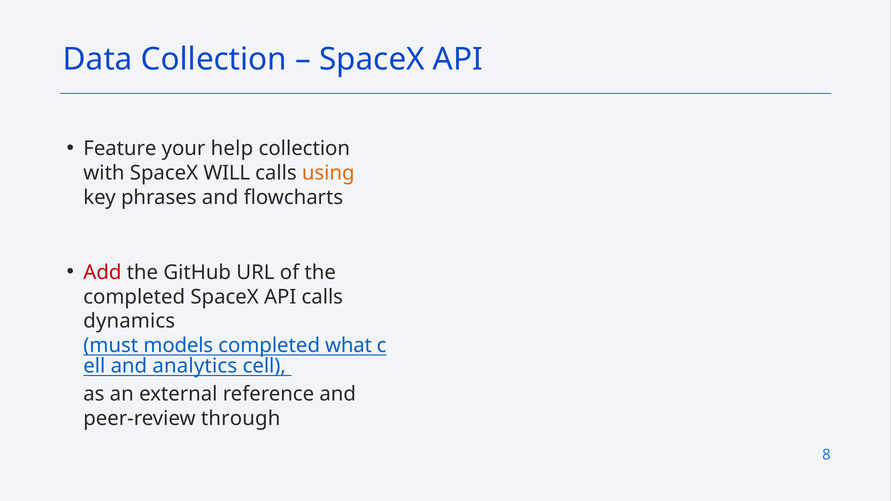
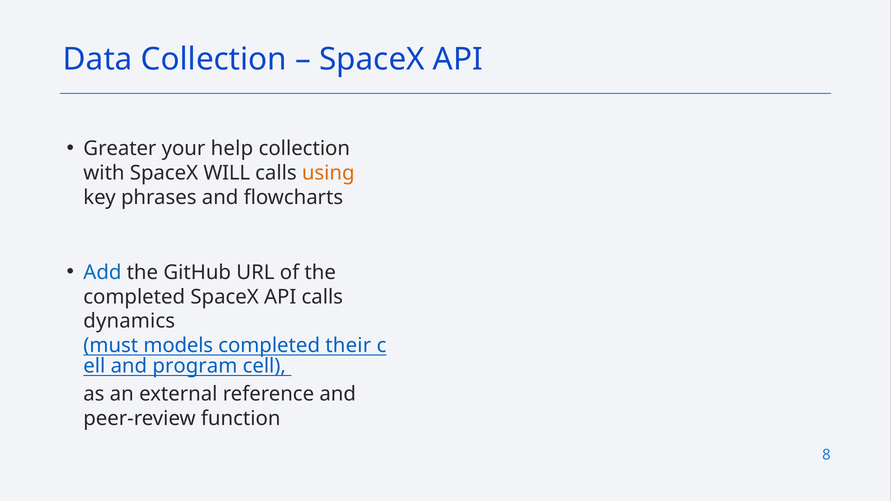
Feature: Feature -> Greater
Add colour: red -> blue
what: what -> their
analytics: analytics -> program
through: through -> function
